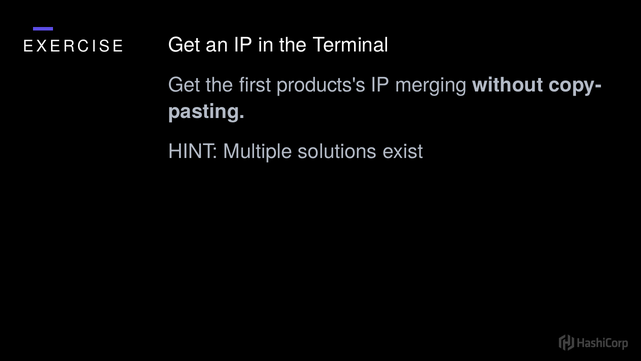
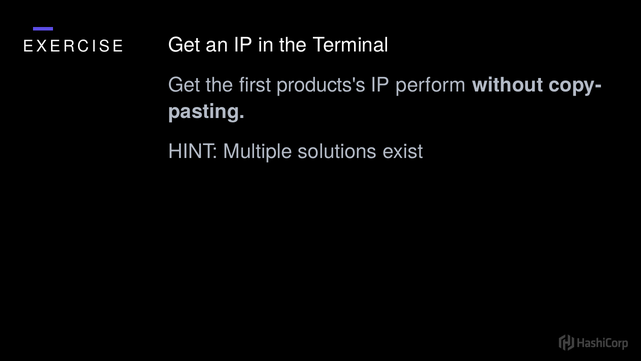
merging: merging -> perform
